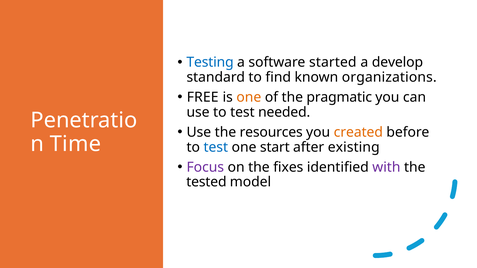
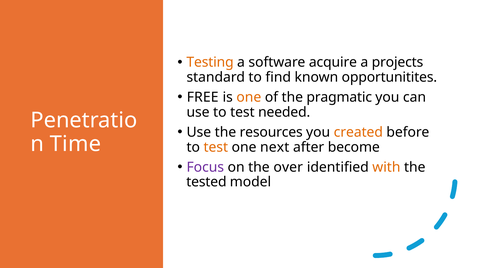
Testing colour: blue -> orange
started: started -> acquire
develop: develop -> projects
organizations: organizations -> opportunitites
test at (216, 147) colour: blue -> orange
start: start -> next
existing: existing -> become
fixes: fixes -> over
with colour: purple -> orange
